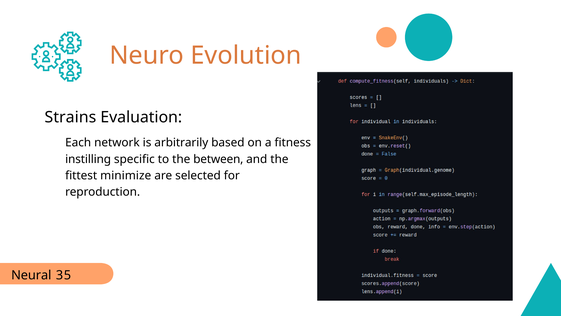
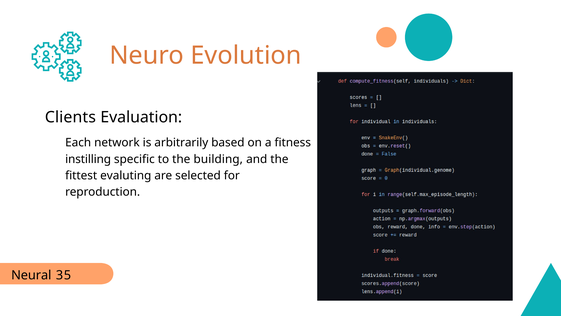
Strains: Strains -> Clients
between: between -> building
minimize: minimize -> evaluting
